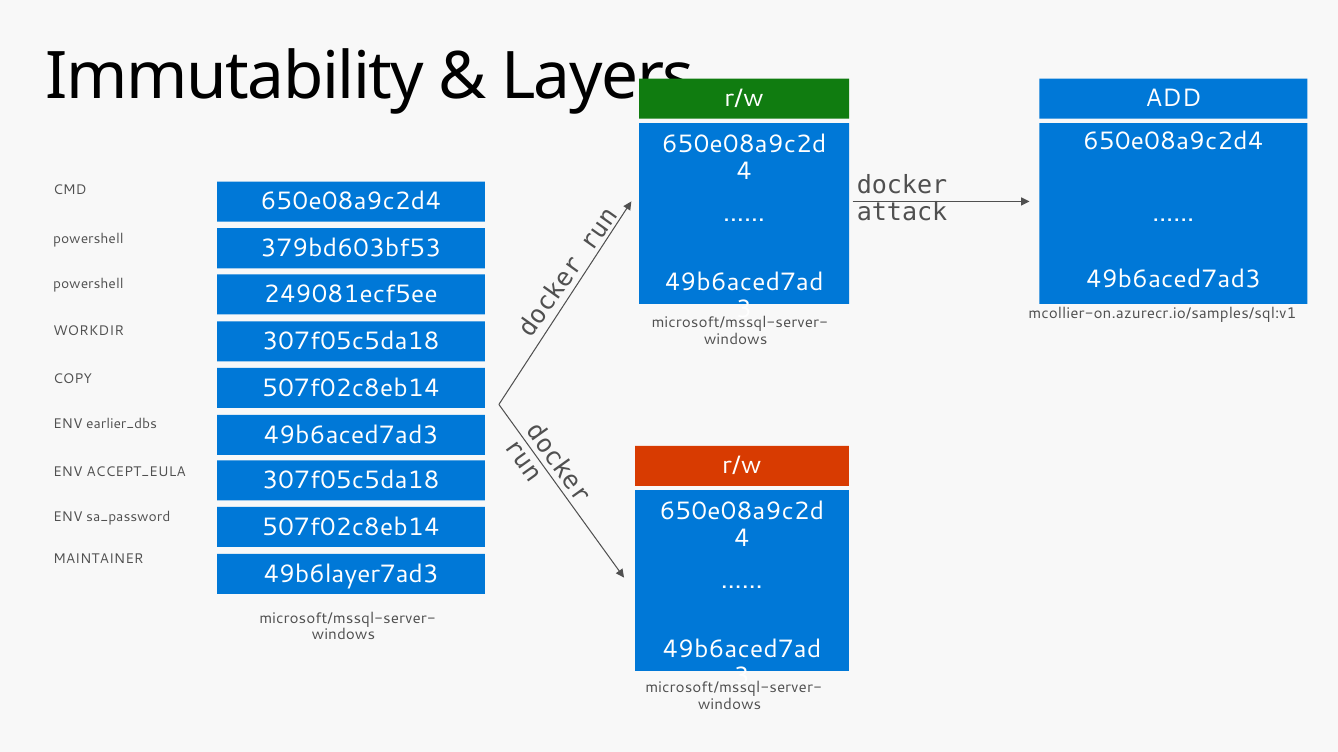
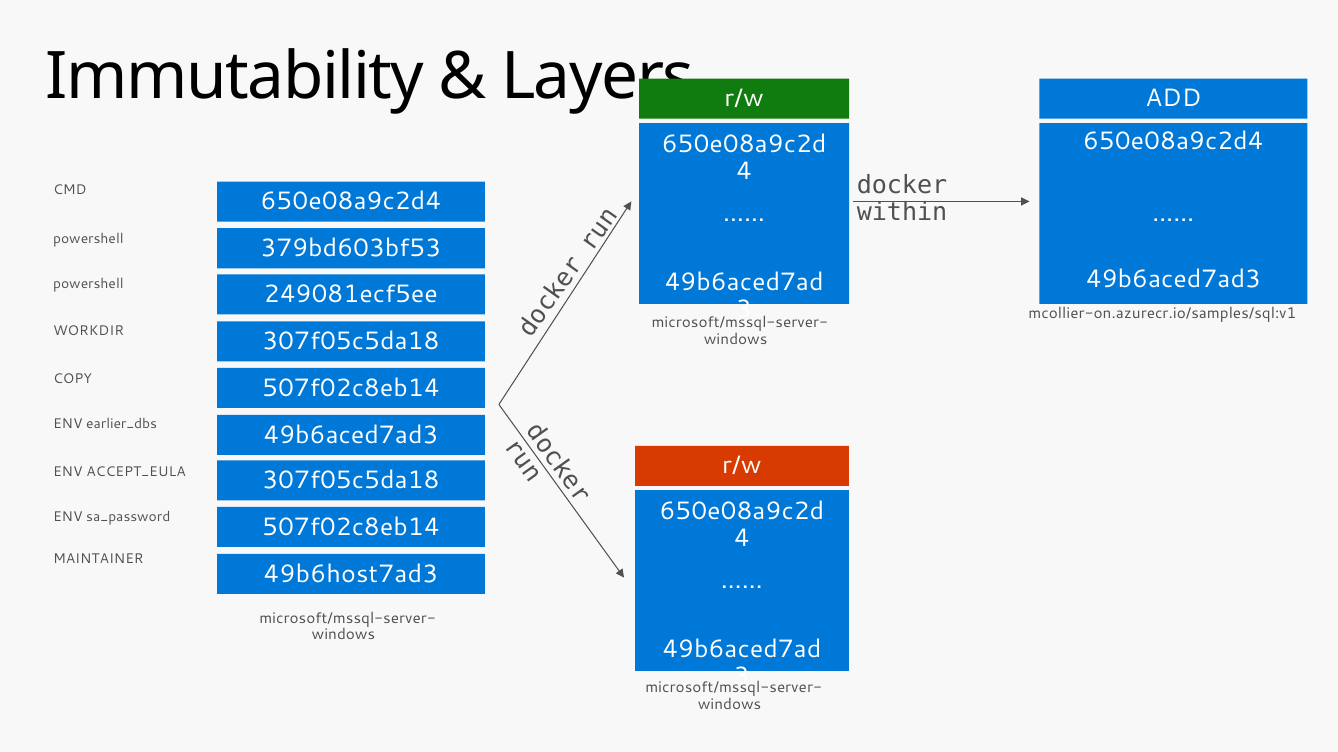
attack: attack -> within
49b6layer7ad3: 49b6layer7ad3 -> 49b6host7ad3
